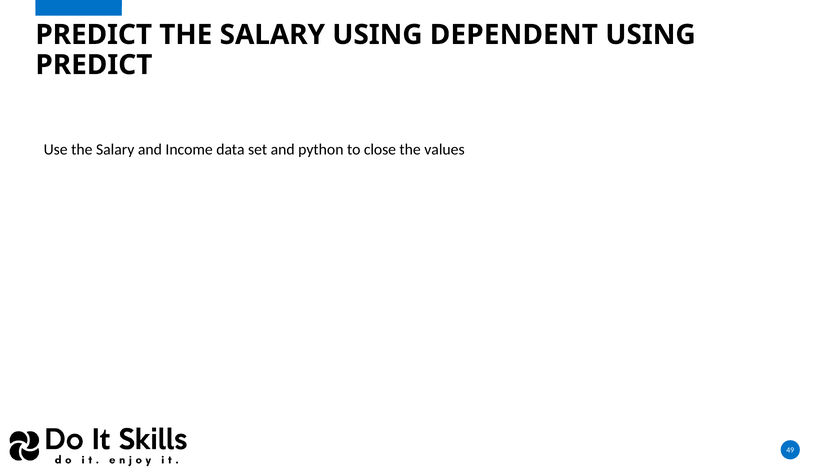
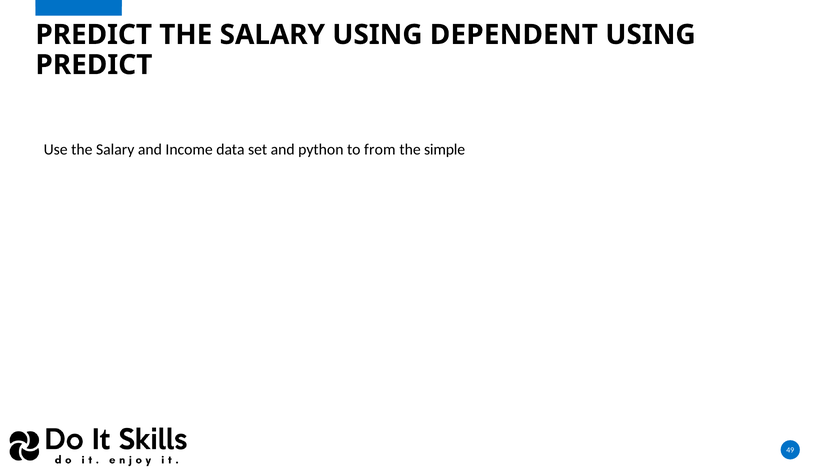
close: close -> from
values: values -> simple
